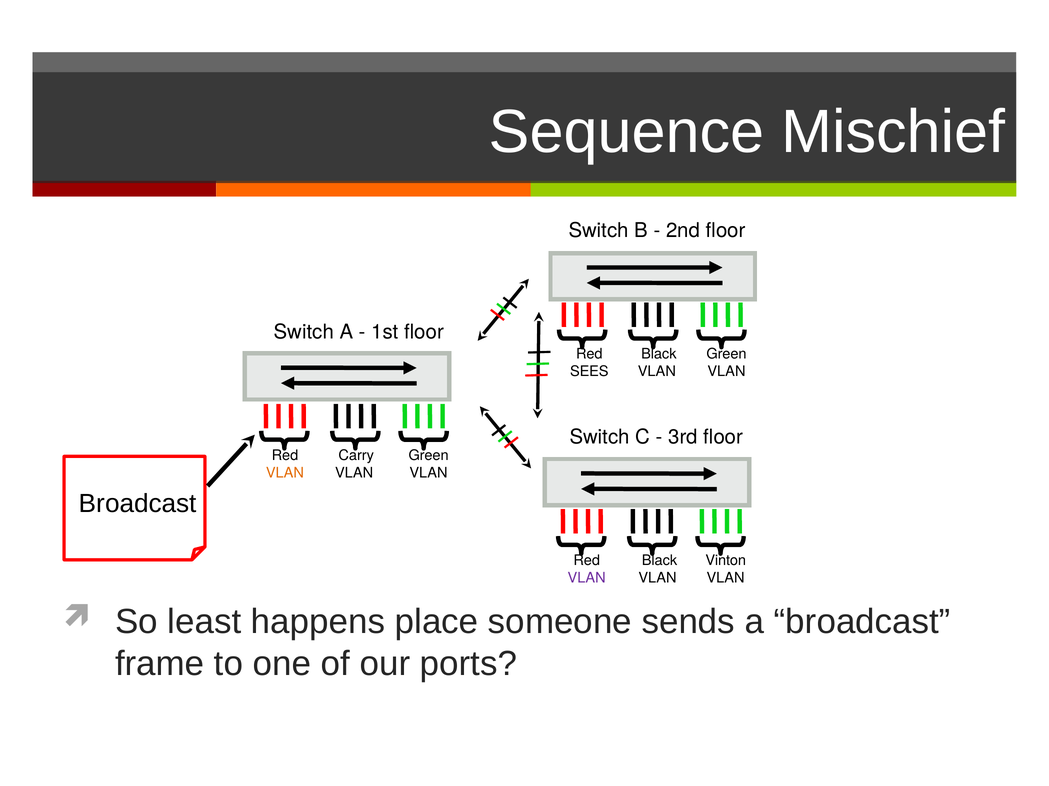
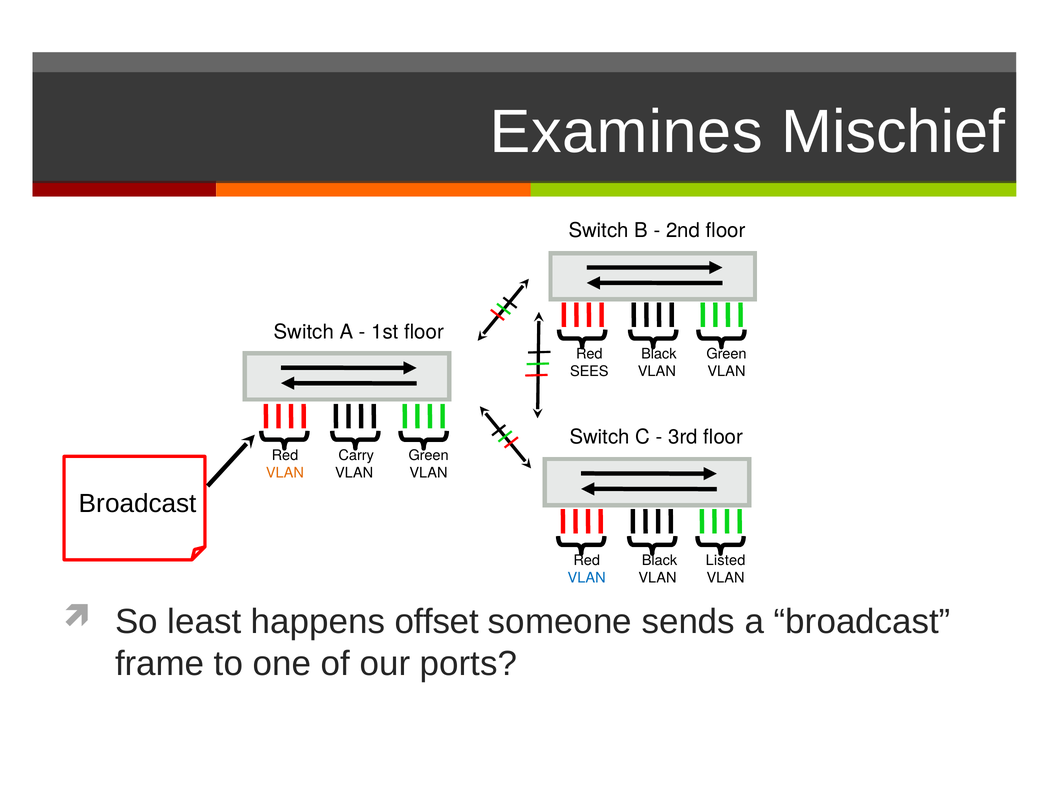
Sequence: Sequence -> Examines
Vinton: Vinton -> Listed
VLAN at (587, 579) colour: purple -> blue
place: place -> offset
